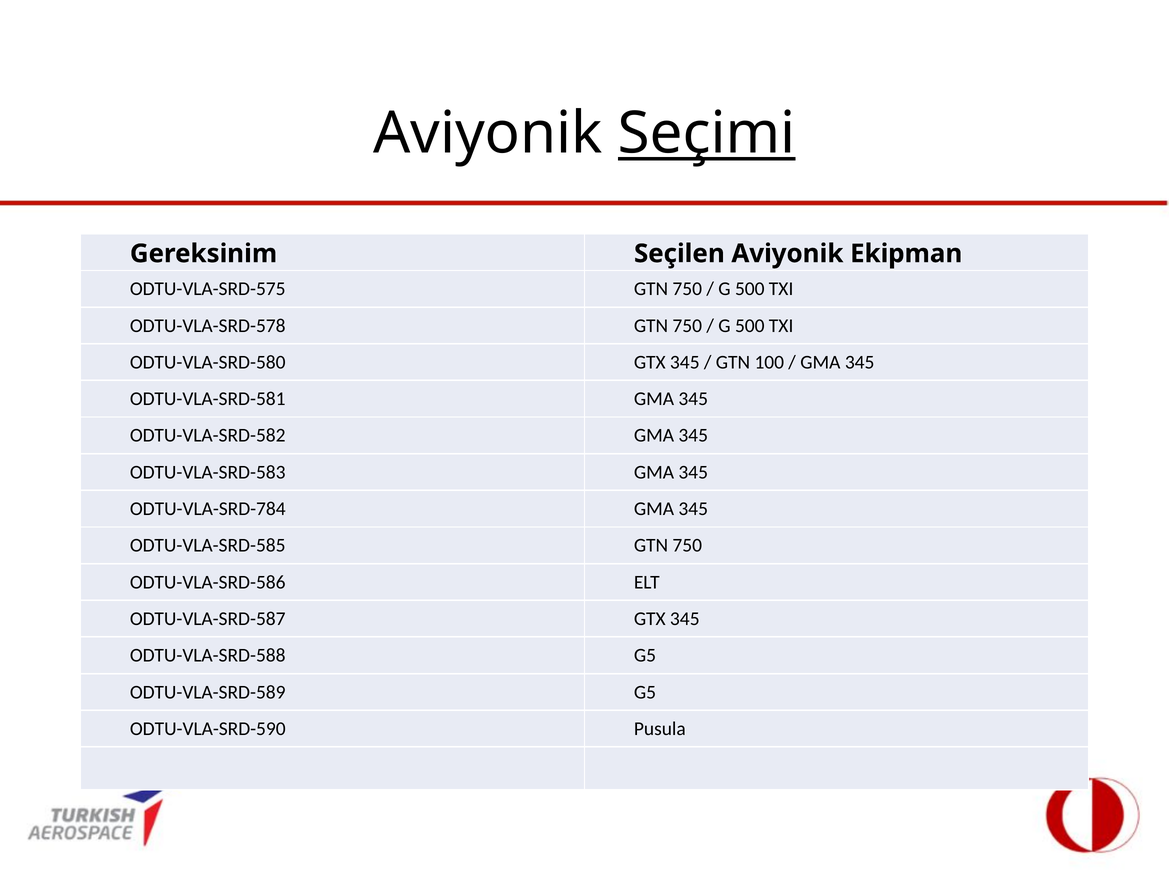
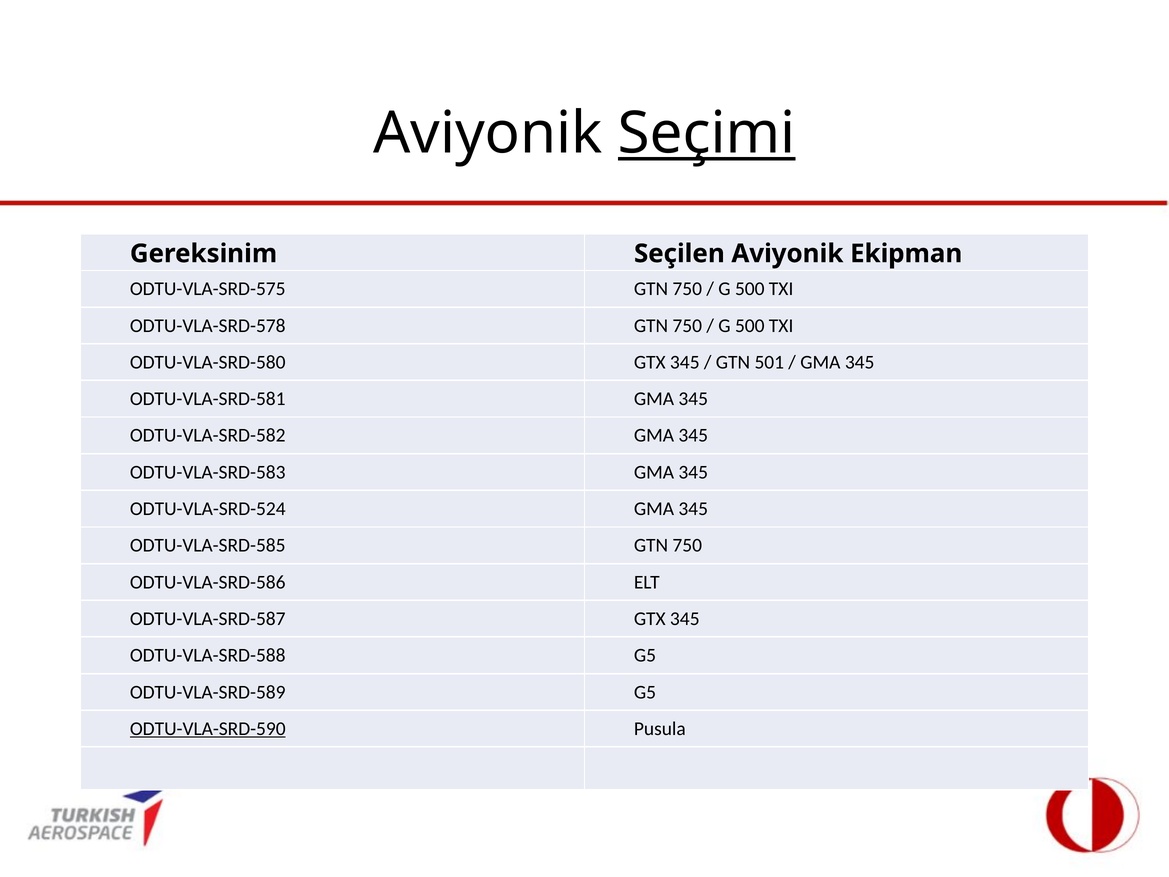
100: 100 -> 501
ODTU-VLA-SRD-784: ODTU-VLA-SRD-784 -> ODTU-VLA-SRD-524
ODTU-VLA-SRD-590 underline: none -> present
